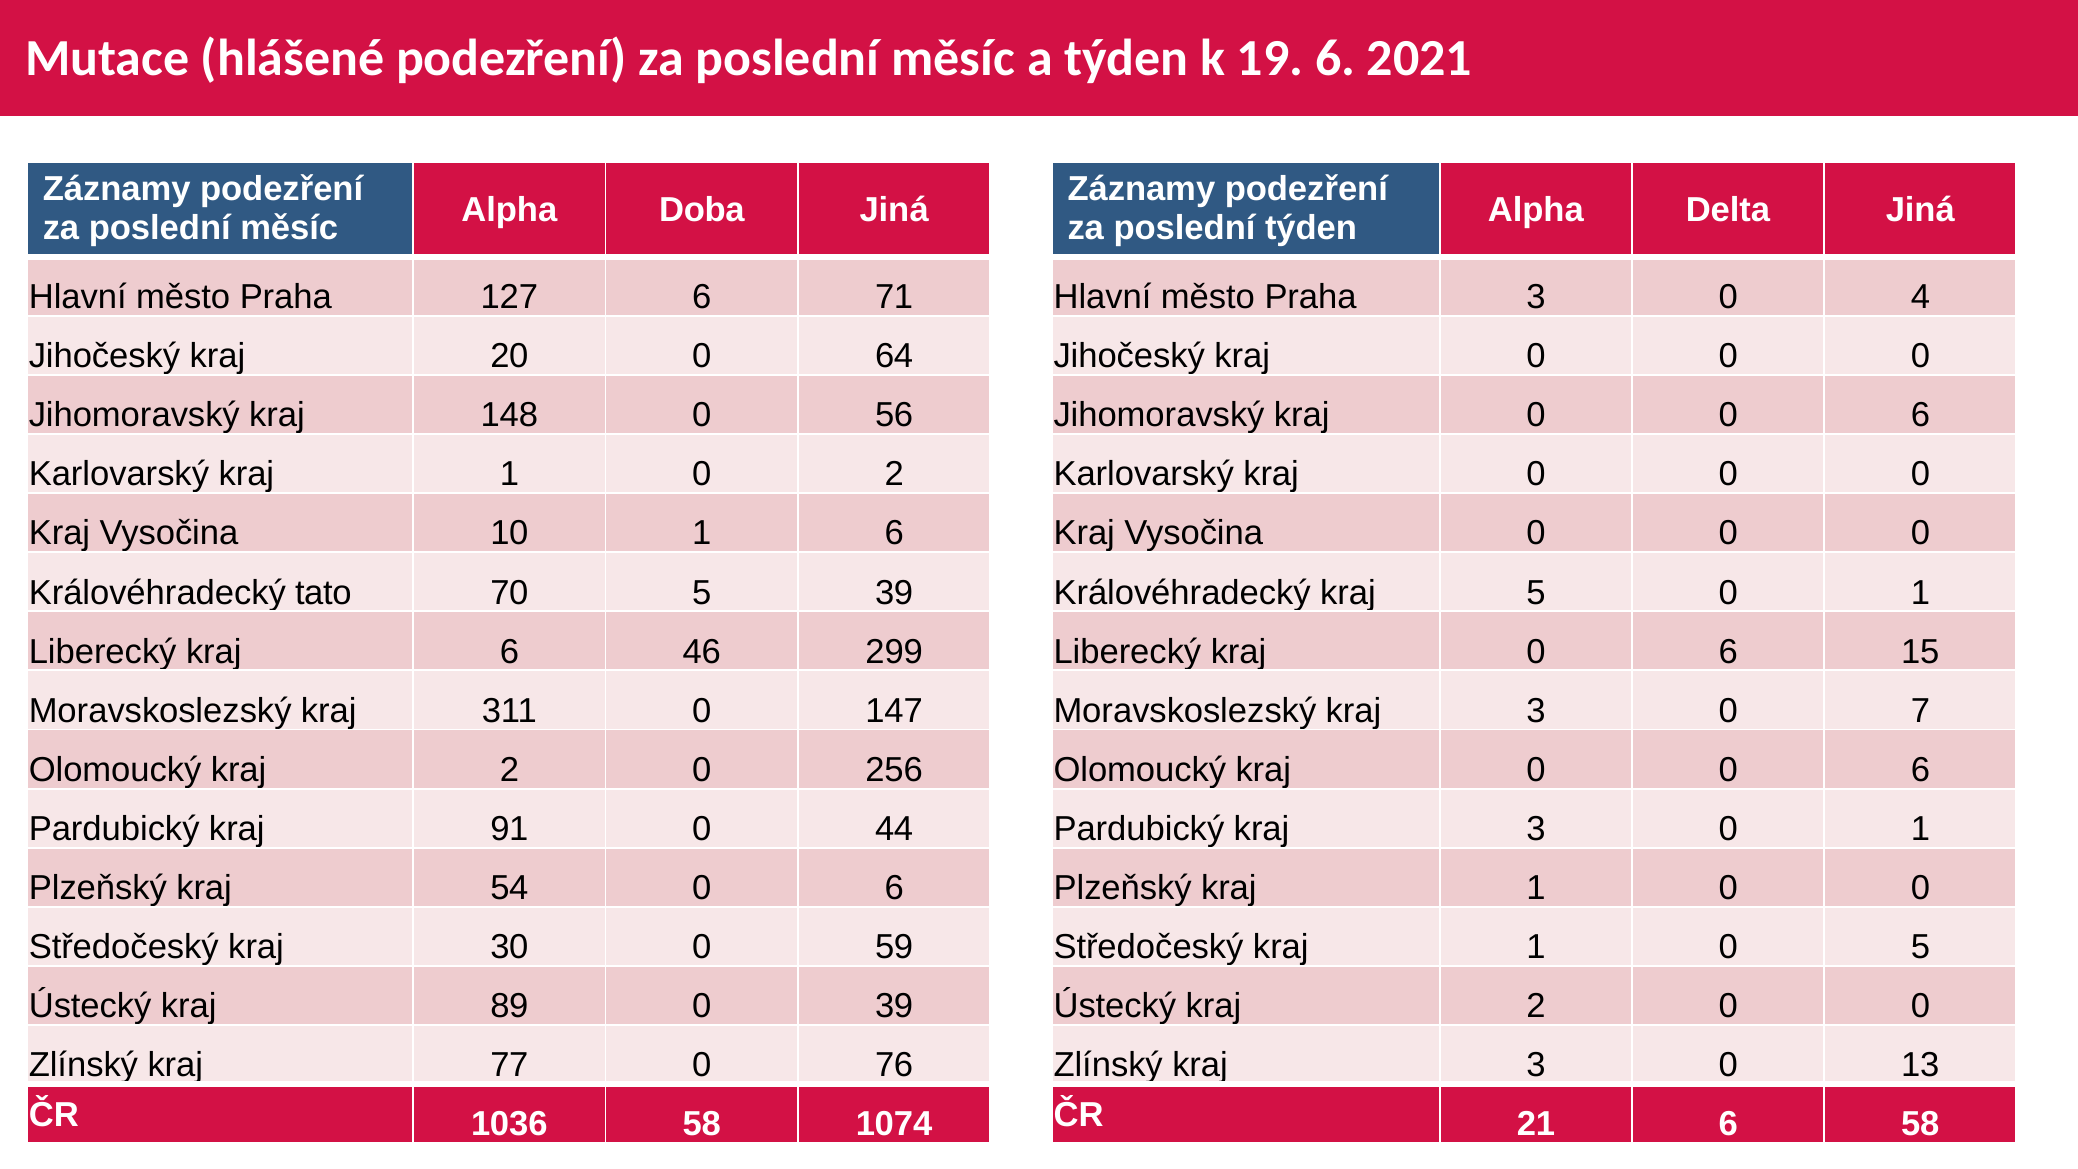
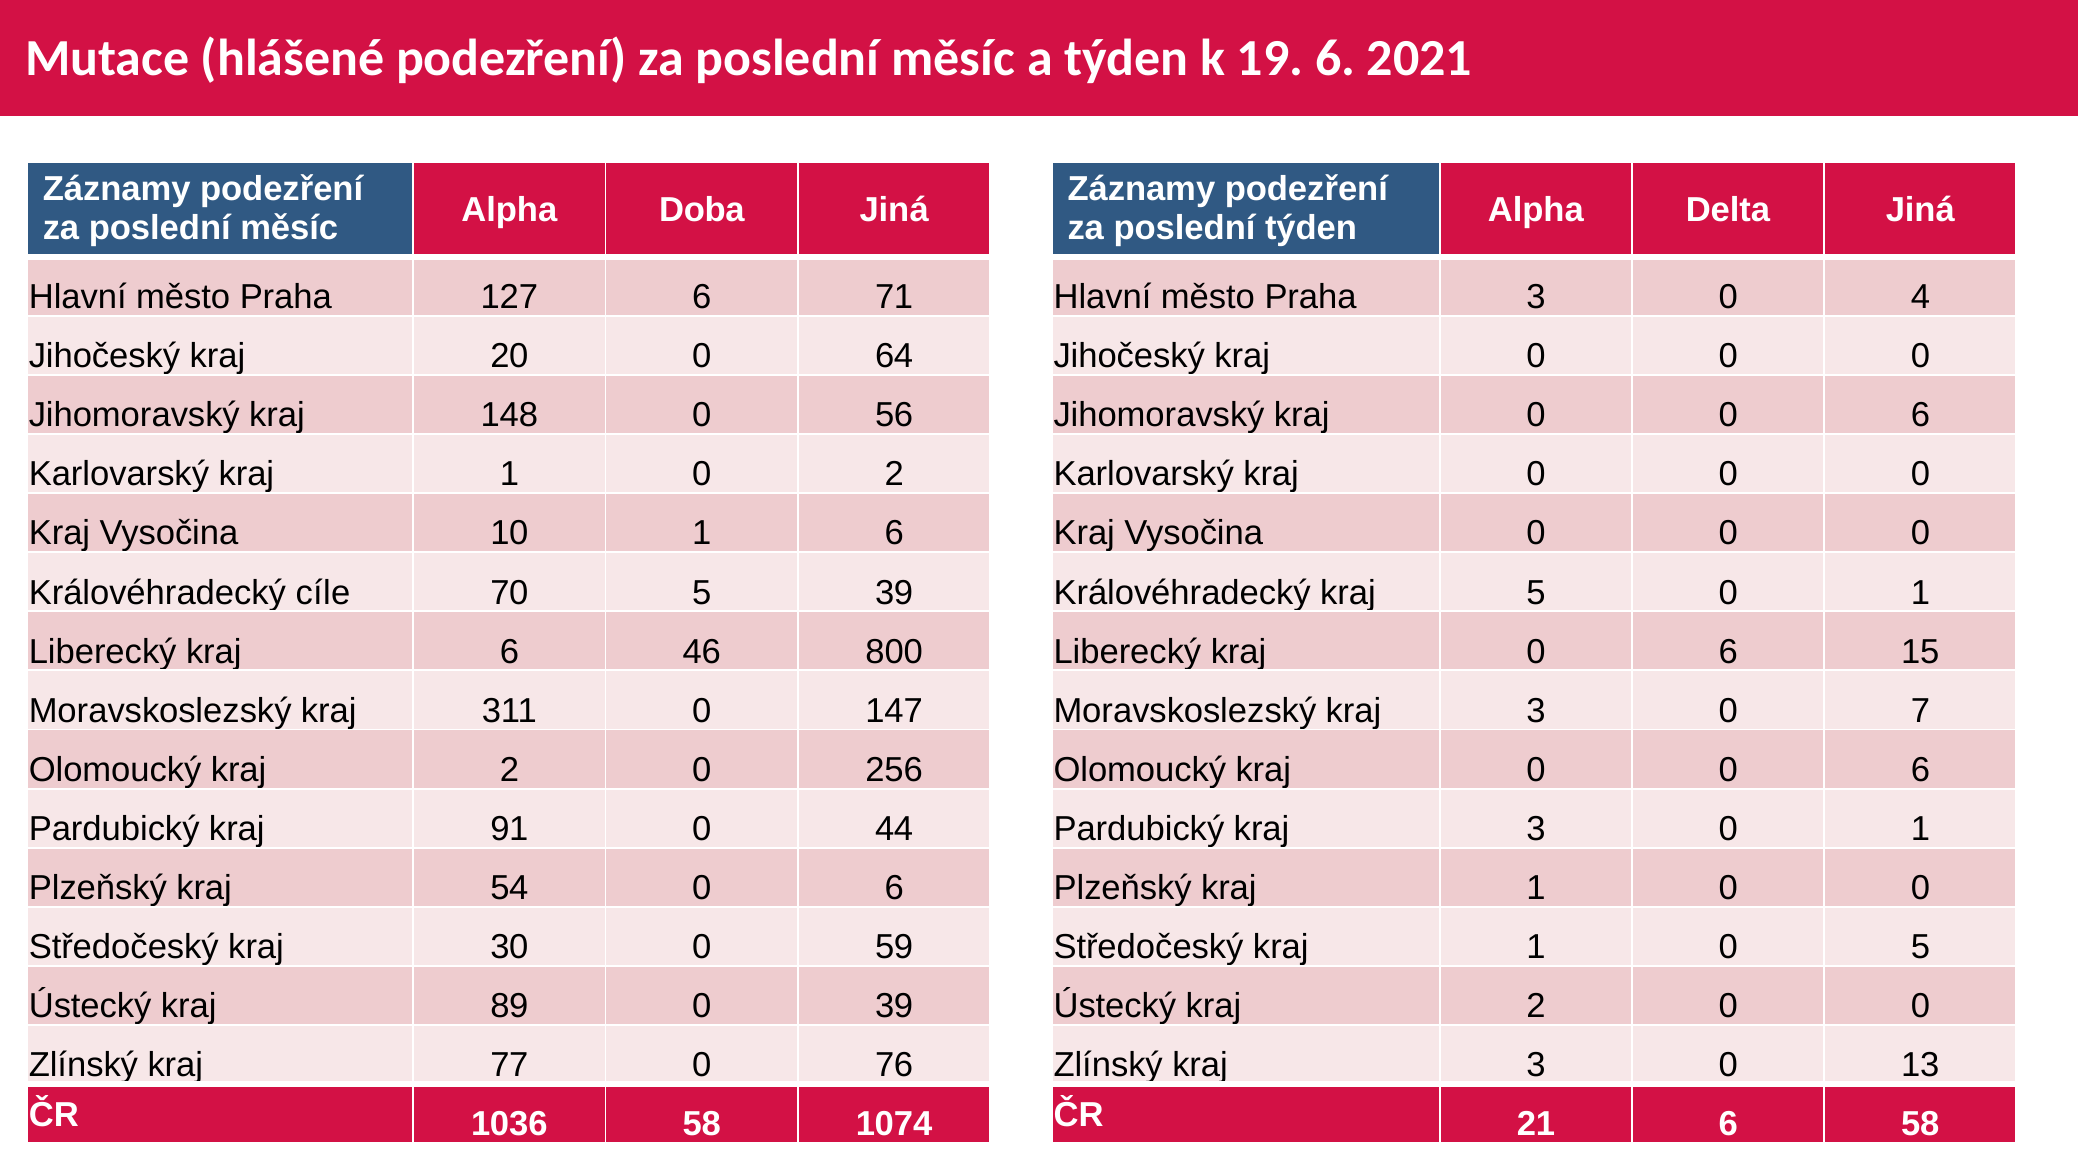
tato: tato -> cíle
299: 299 -> 800
